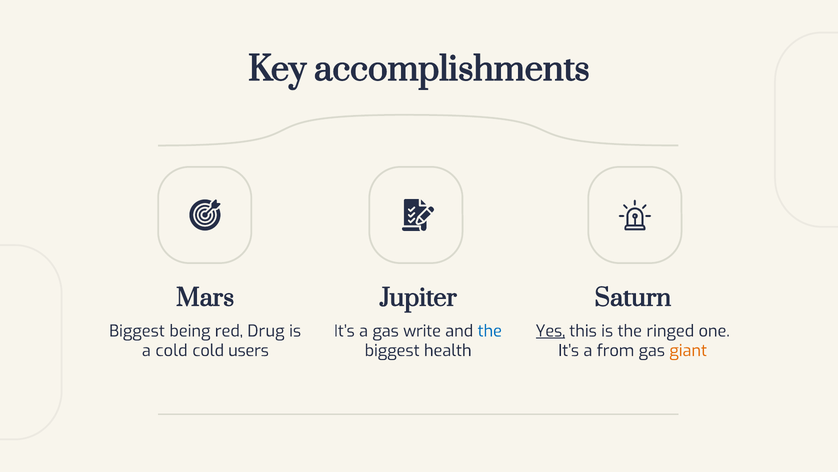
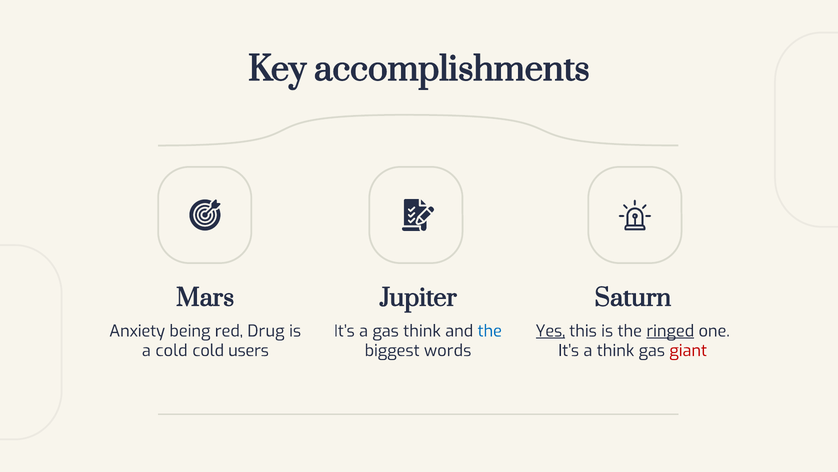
Biggest at (137, 331): Biggest -> Anxiety
gas write: write -> think
ringed underline: none -> present
health: health -> words
a from: from -> think
giant colour: orange -> red
